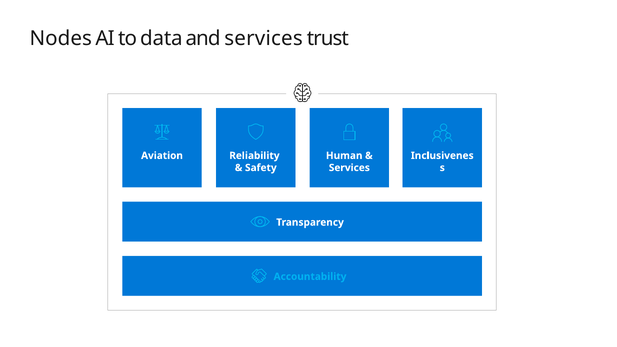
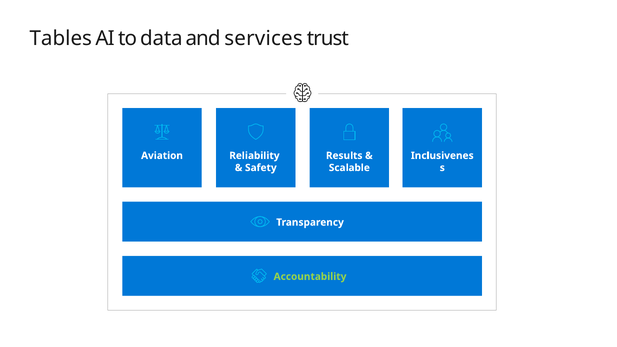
Nodes: Nodes -> Tables
Human: Human -> Results
Services at (349, 168): Services -> Scalable
Accountability colour: light blue -> light green
